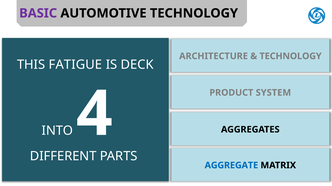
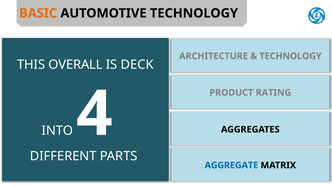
BASIC colour: purple -> orange
FATIGUE: FATIGUE -> OVERALL
SYSTEM: SYSTEM -> RATING
